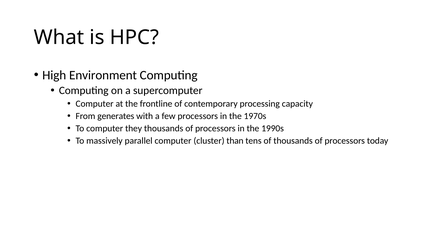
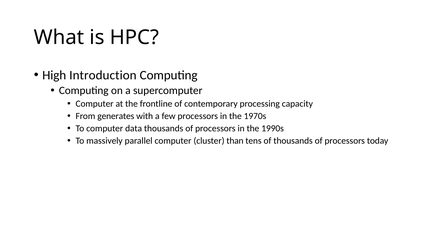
Environment: Environment -> Introduction
they: they -> data
